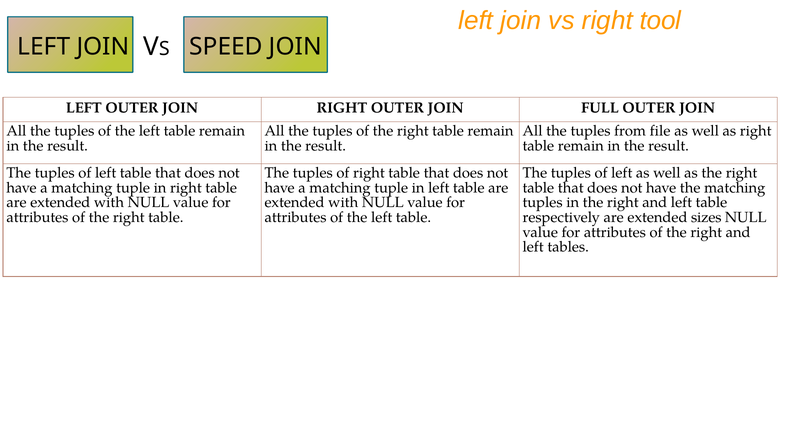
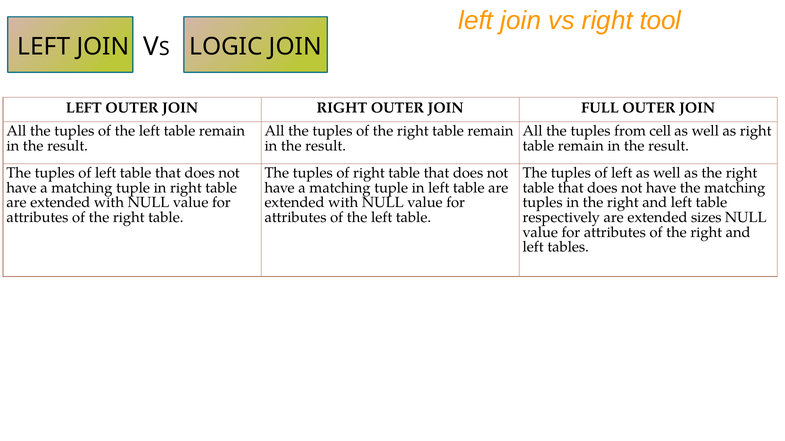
SPEED: SPEED -> LOGIC
file: file -> cell
